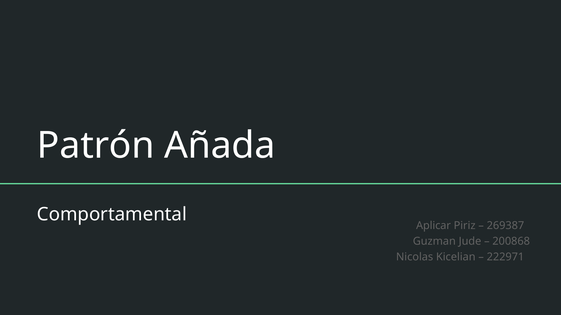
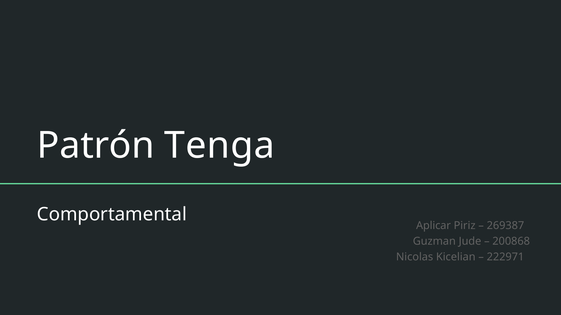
Añada: Añada -> Tenga
